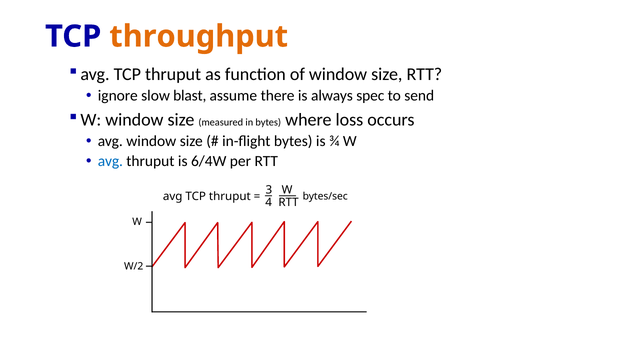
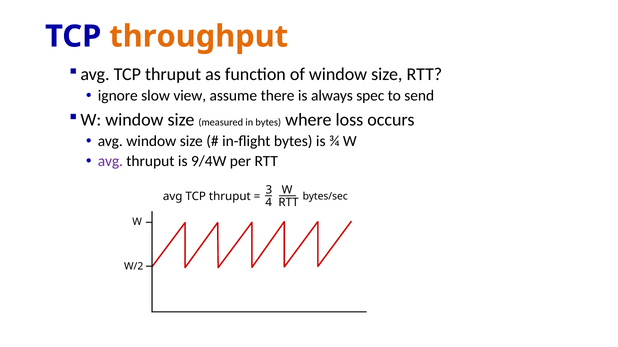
blast: blast -> view
avg at (110, 161) colour: blue -> purple
6/4W: 6/4W -> 9/4W
